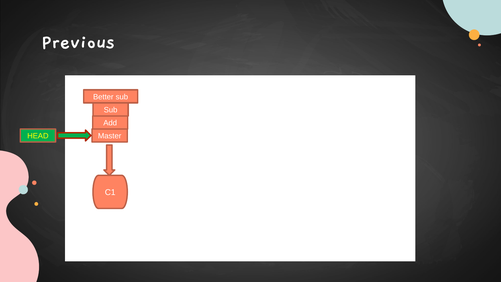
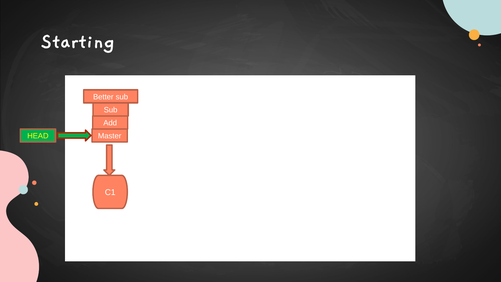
Previous: Previous -> Starting
